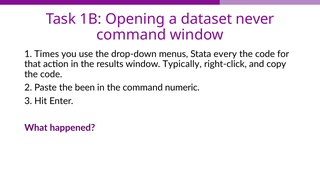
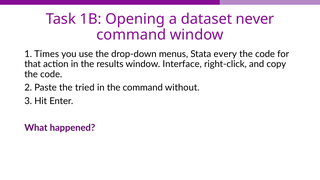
Typically: Typically -> Interface
been: been -> tried
numeric: numeric -> without
